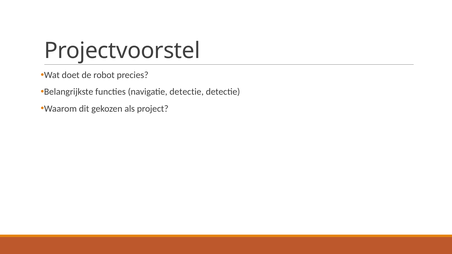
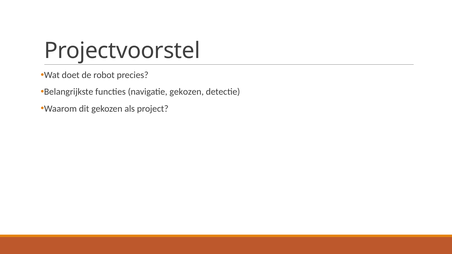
navigatie detectie: detectie -> gekozen
